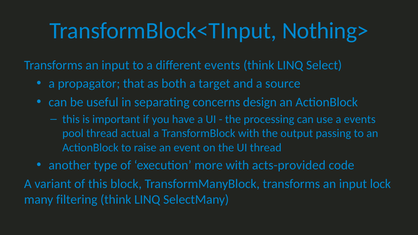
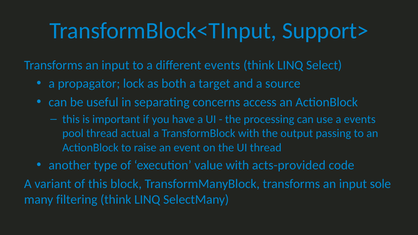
Nothing>: Nothing> -> Support>
that: that -> lock
design: design -> access
more: more -> value
lock: lock -> sole
